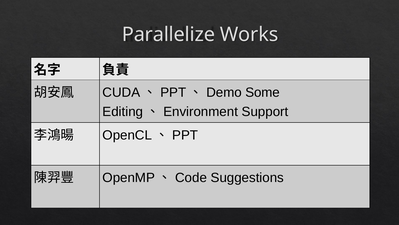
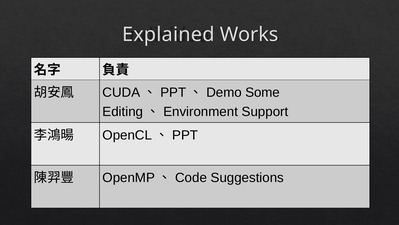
Parallelize: Parallelize -> Explained
